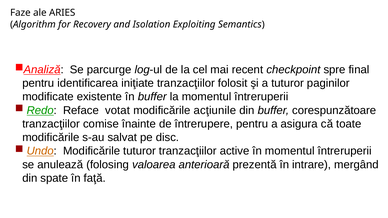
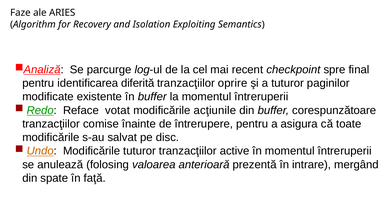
iniţiate: iniţiate -> diferită
folosit: folosit -> oprire
